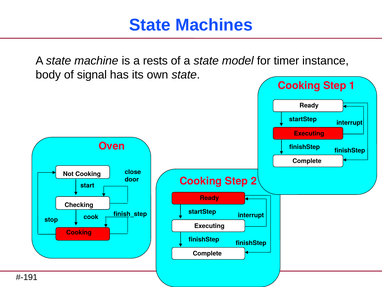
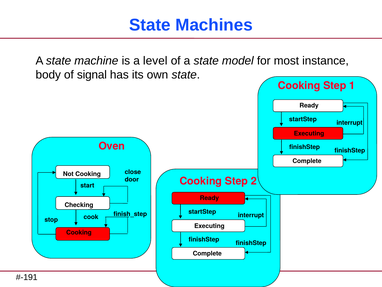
rests: rests -> level
timer: timer -> most
